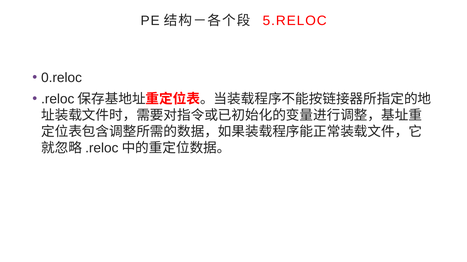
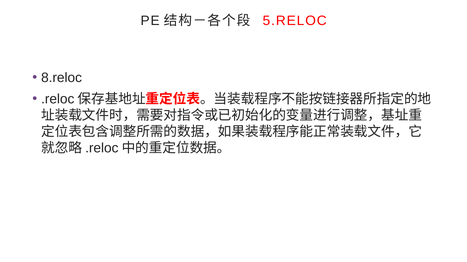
0.reloc: 0.reloc -> 8.reloc
